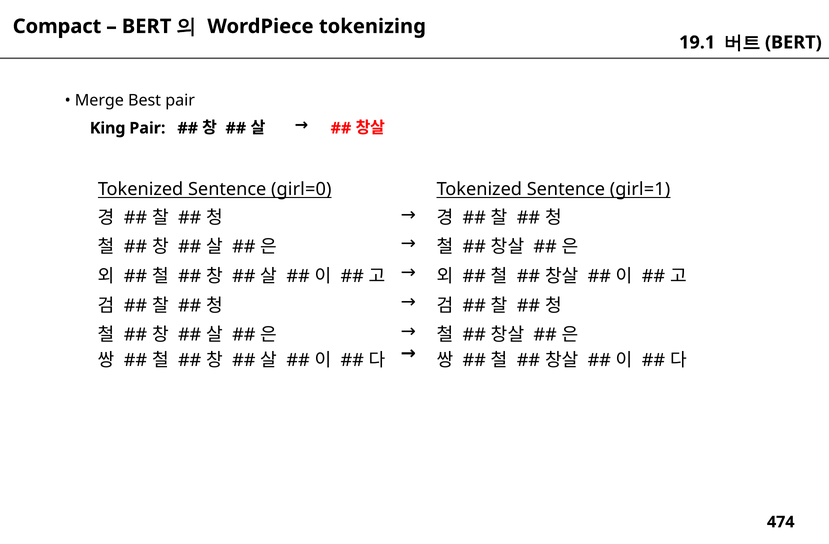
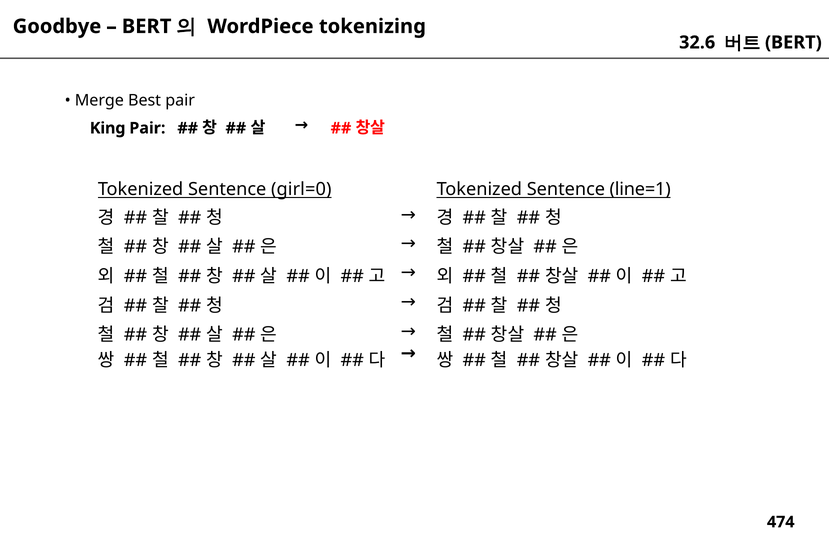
Compact: Compact -> Goodbye
19.1: 19.1 -> 32.6
girl=1: girl=1 -> line=1
